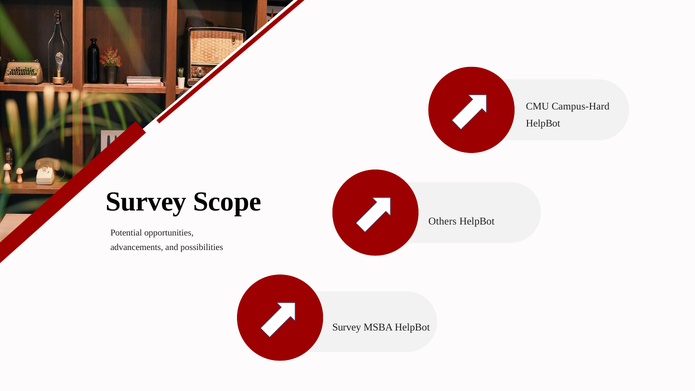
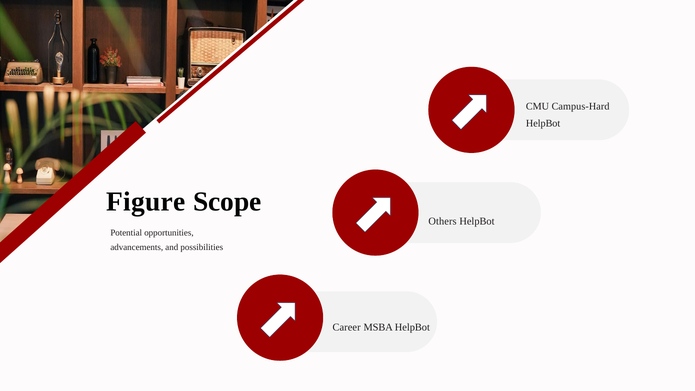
Survey at (146, 202): Survey -> Figure
Survey at (347, 327): Survey -> Career
